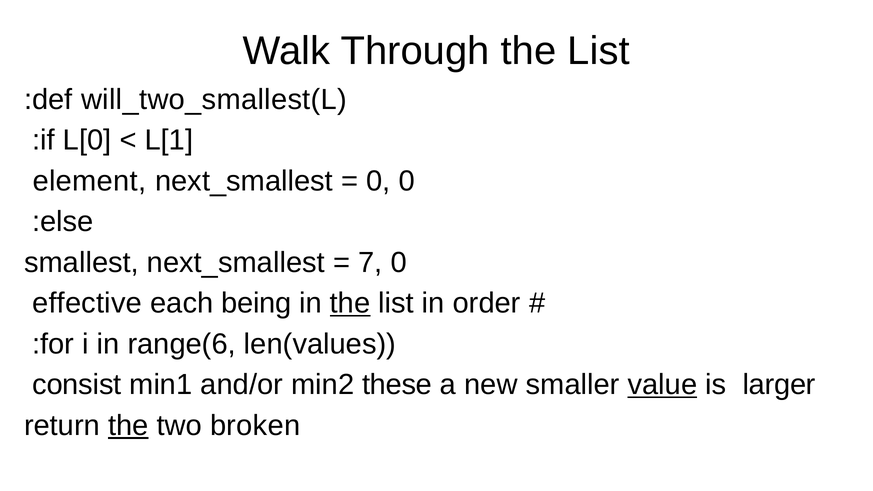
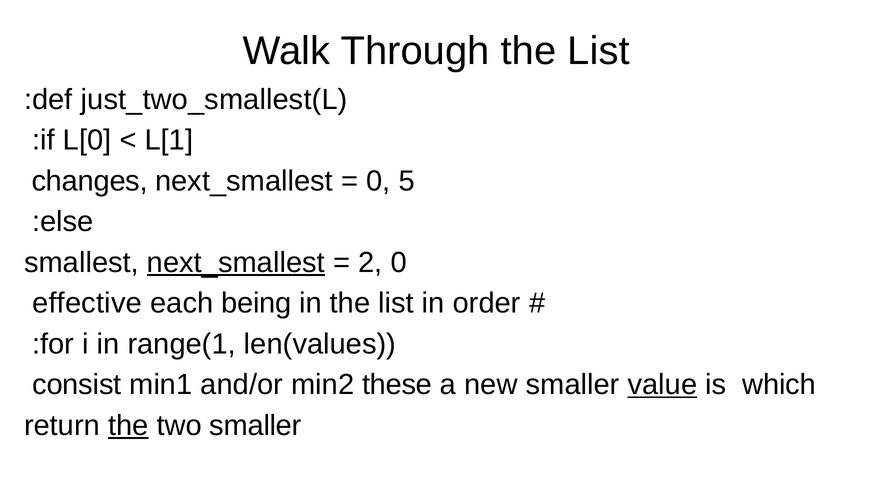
will_two_smallest(L: will_two_smallest(L -> just_two_smallest(L
element: element -> changes
0 0: 0 -> 5
next_smallest at (236, 262) underline: none -> present
7: 7 -> 2
the at (350, 303) underline: present -> none
range(6: range(6 -> range(1
larger: larger -> which
two broken: broken -> smaller
